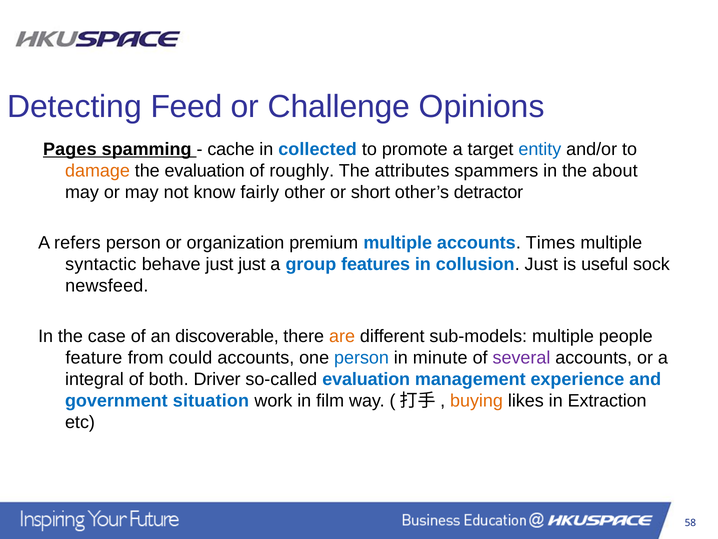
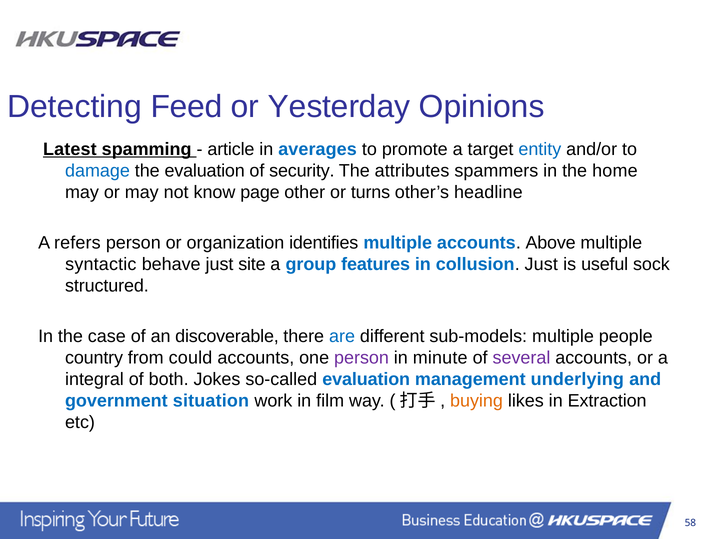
Challenge: Challenge -> Yesterday
Pages: Pages -> Latest
cache: cache -> article
collected: collected -> averages
damage colour: orange -> blue
roughly: roughly -> security
about: about -> home
fairly: fairly -> page
short: short -> turns
detractor: detractor -> headline
premium: premium -> identifies
Times: Times -> Above
just just: just -> site
newsfeed: newsfeed -> structured
are colour: orange -> blue
feature: feature -> country
person at (362, 357) colour: blue -> purple
Driver: Driver -> Jokes
experience: experience -> underlying
